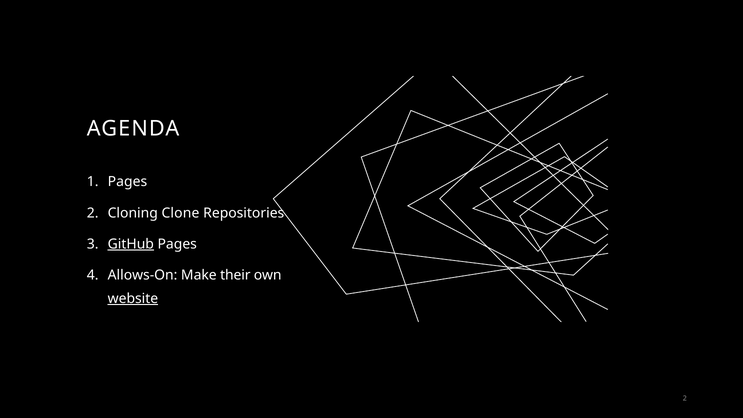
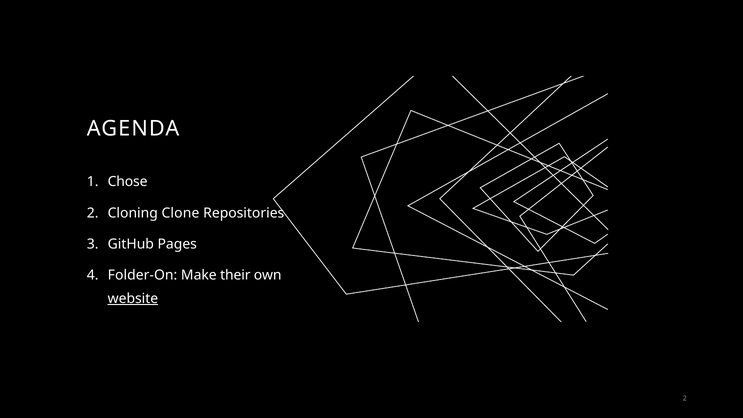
Pages at (128, 182): Pages -> Chose
GitHub underline: present -> none
Allows-On: Allows-On -> Folder-On
